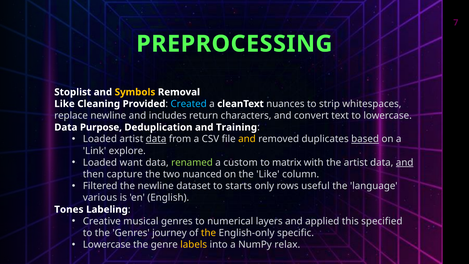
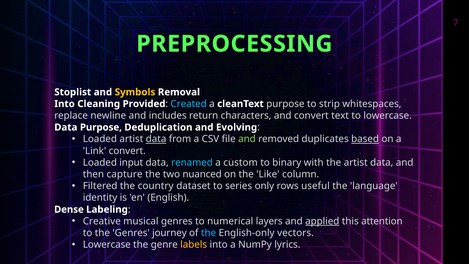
Like at (64, 104): Like -> Into
cleanText nuances: nuances -> purpose
Training: Training -> Evolving
and at (247, 139) colour: yellow -> light green
Link explore: explore -> convert
want: want -> input
renamed colour: light green -> light blue
matrix: matrix -> binary
and at (405, 162) underline: present -> none
the newline: newline -> country
starts: starts -> series
various: various -> identity
Tones: Tones -> Dense
applied underline: none -> present
specified: specified -> attention
the at (209, 233) colour: yellow -> light blue
specific: specific -> vectors
relax: relax -> lyrics
